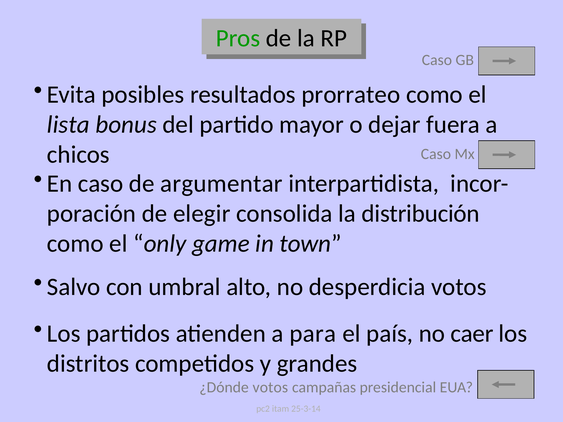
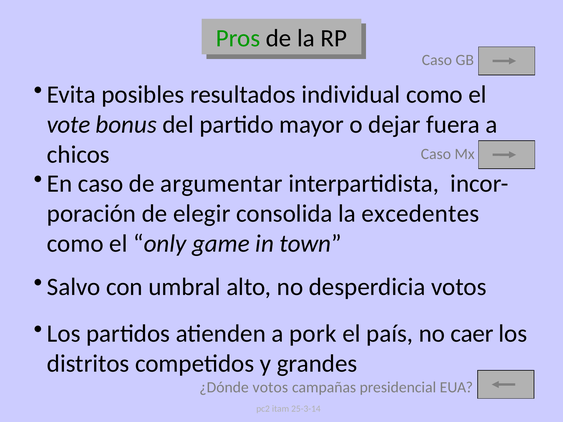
prorrateo: prorrateo -> individual
lista: lista -> vote
distribución: distribución -> excedentes
para: para -> pork
